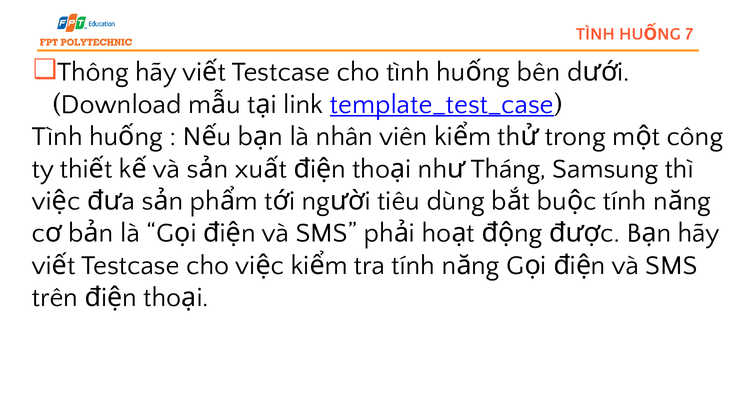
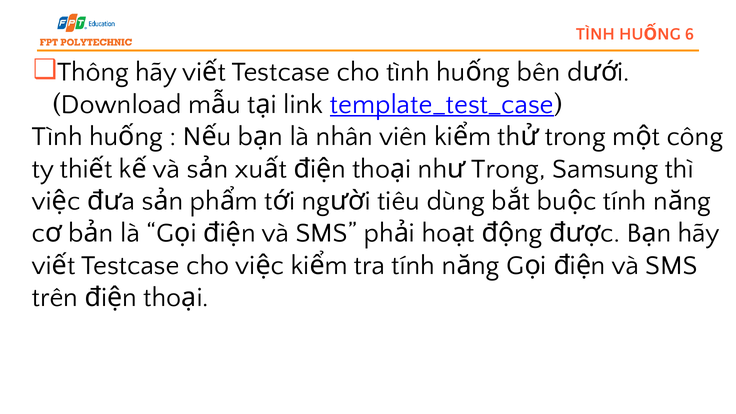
7: 7 -> 6
Tháng at (509, 169): Tháng -> Trong
